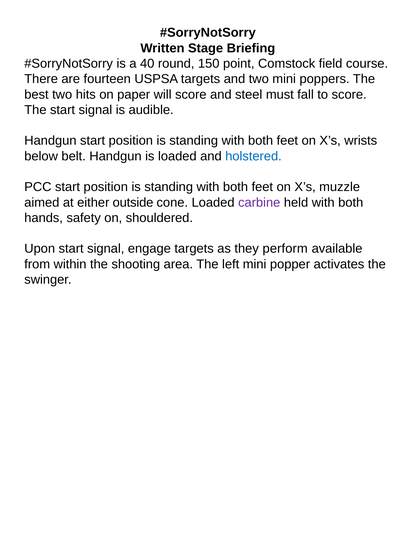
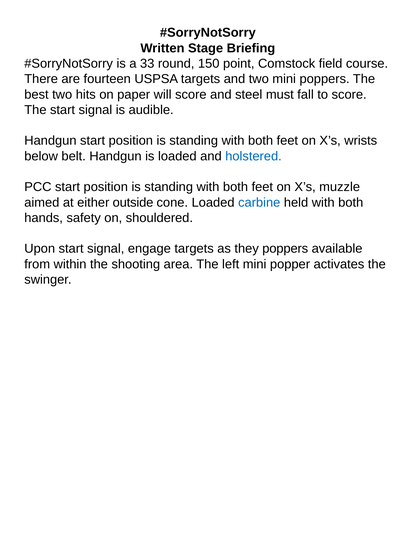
40: 40 -> 33
carbine colour: purple -> blue
they perform: perform -> poppers
